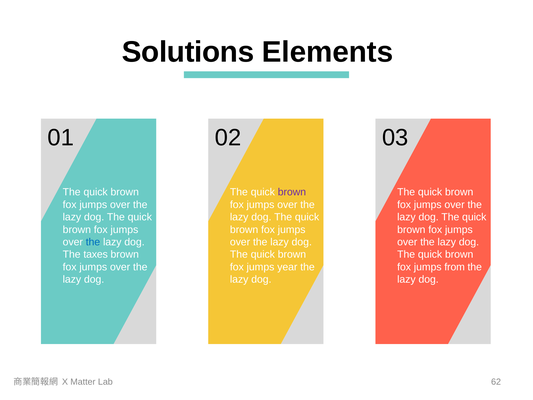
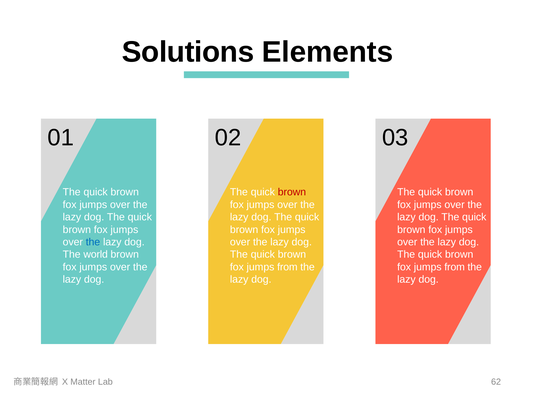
brown at (292, 192) colour: purple -> red
taxes: taxes -> world
year at (287, 267): year -> from
